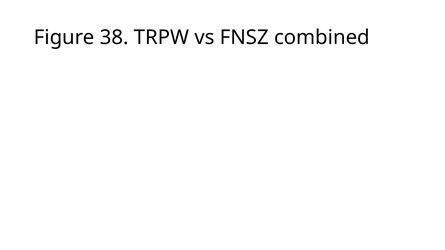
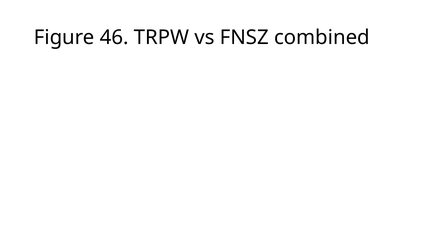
38: 38 -> 46
